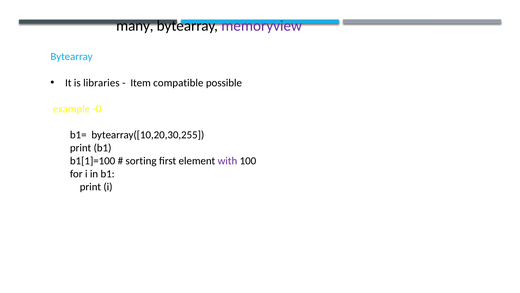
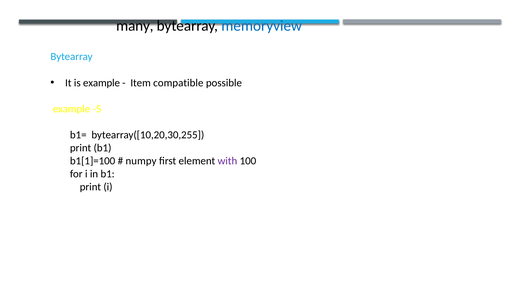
memoryview colour: purple -> blue
is libraries: libraries -> example
-0: -0 -> -5
sorting: sorting -> numpy
